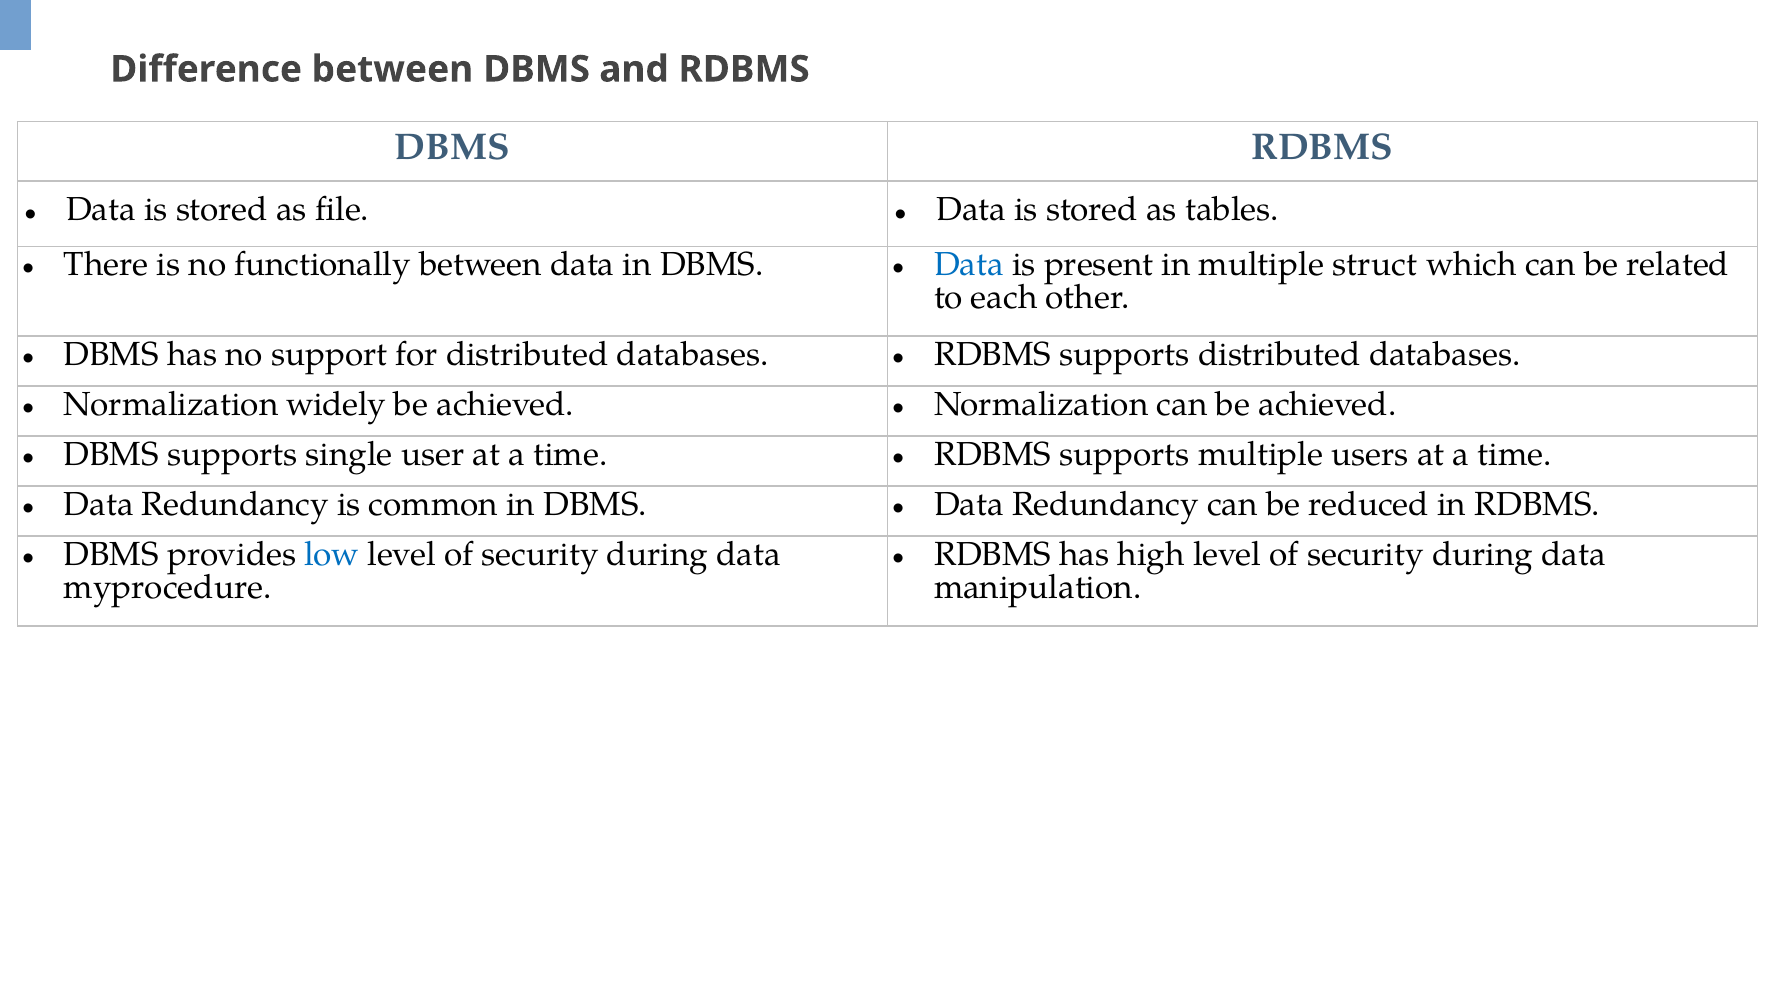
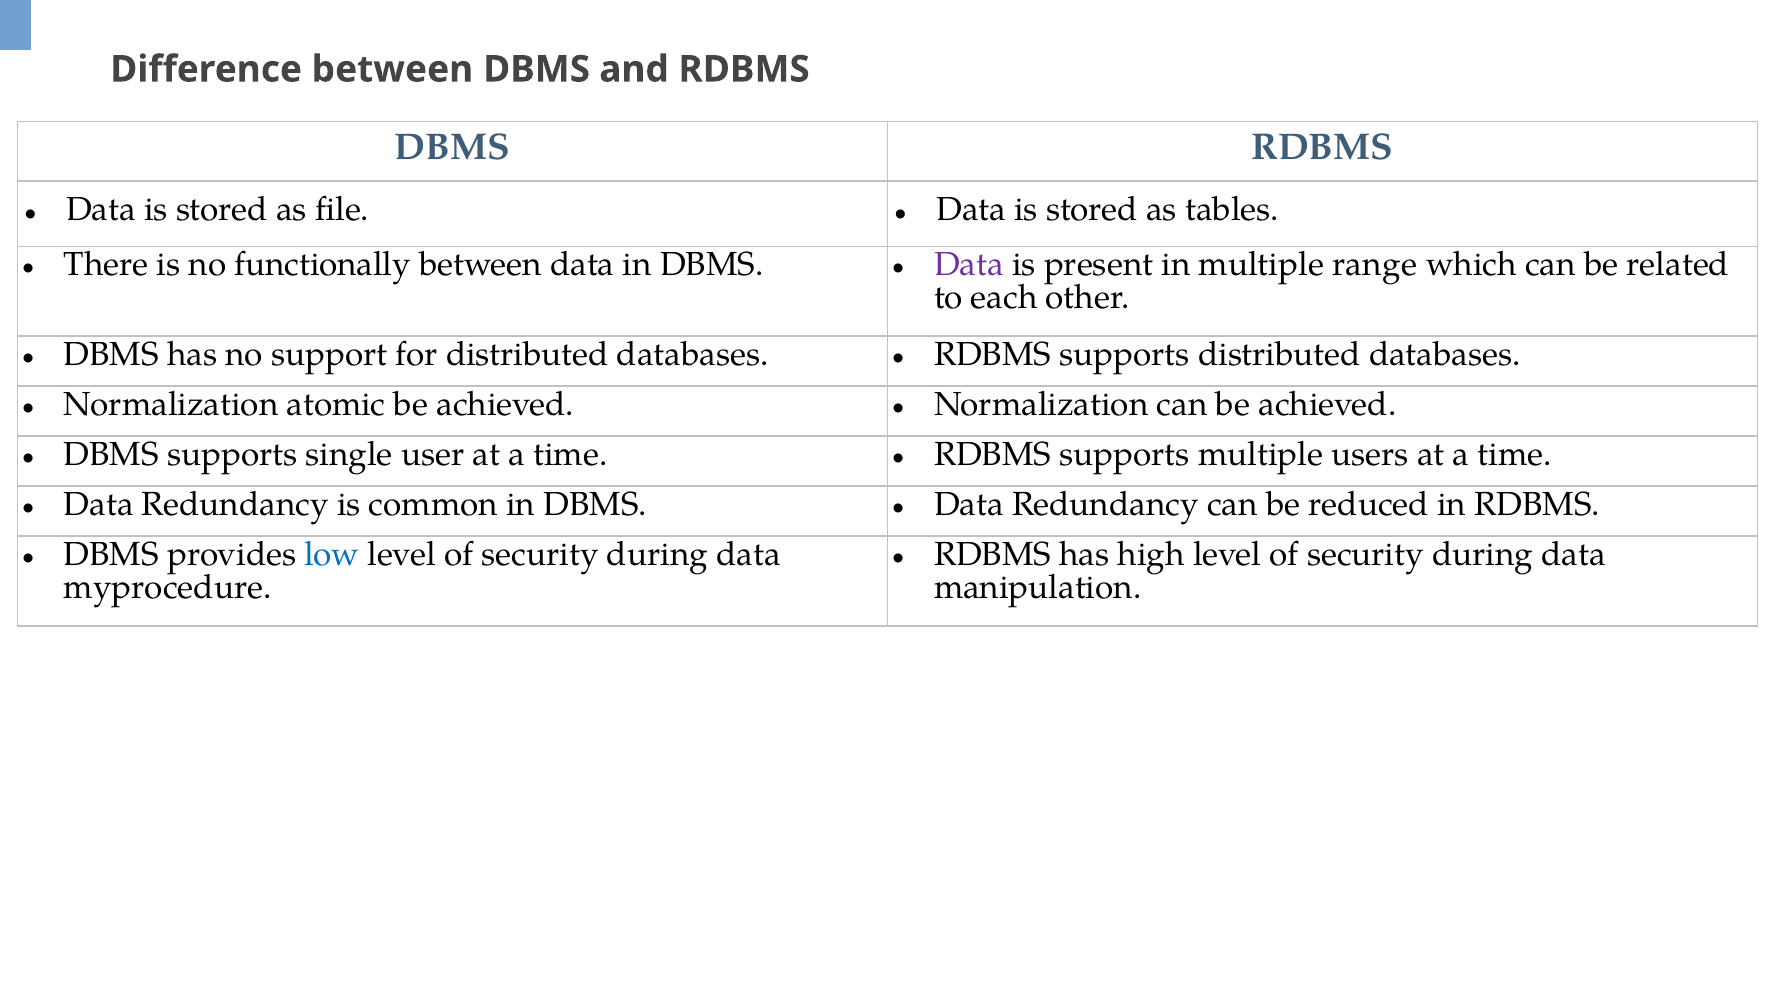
Data at (969, 264) colour: blue -> purple
struct: struct -> range
widely: widely -> atomic
